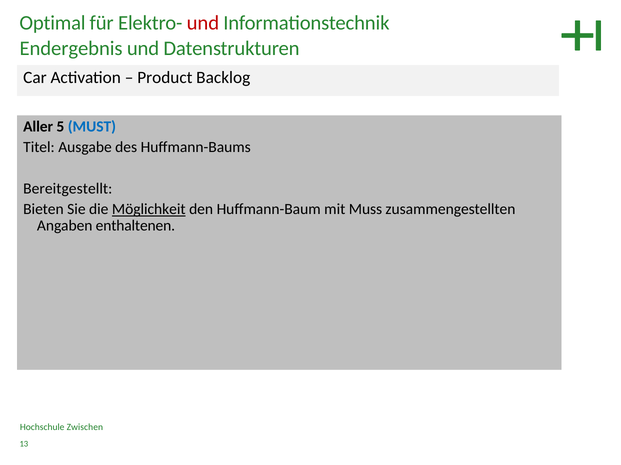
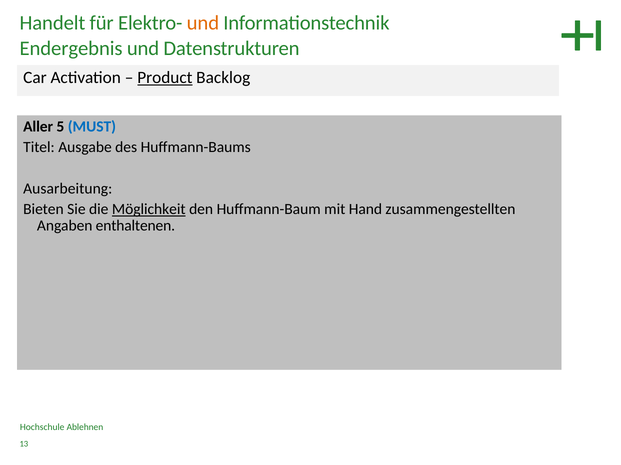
Optimal: Optimal -> Handelt
und at (203, 23) colour: red -> orange
Product underline: none -> present
Bereitgestellt: Bereitgestellt -> Ausarbeitung
Muss: Muss -> Hand
Zwischen: Zwischen -> Ablehnen
